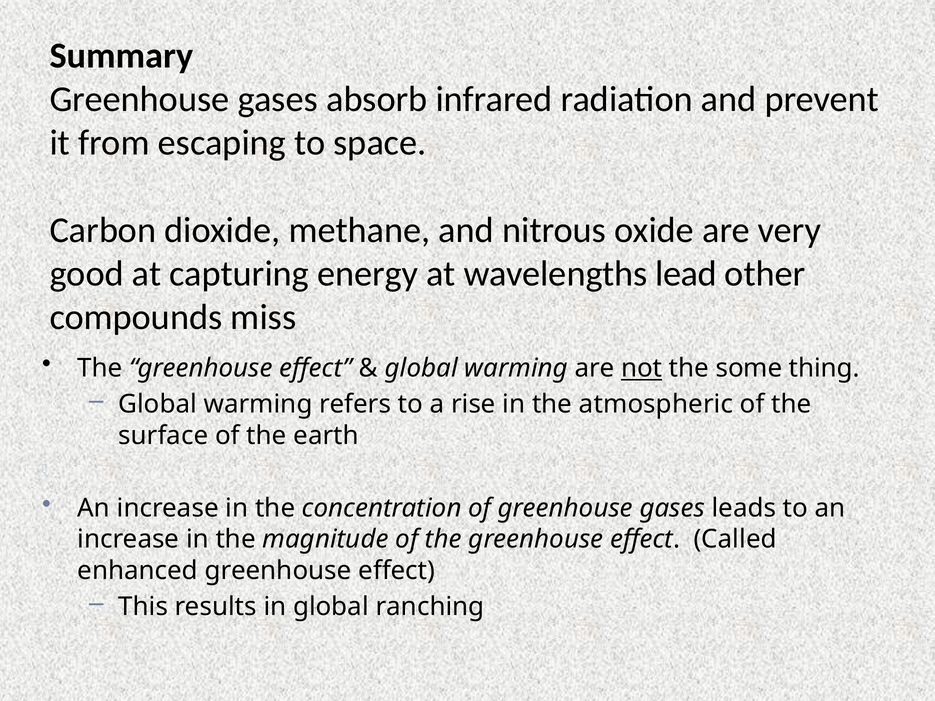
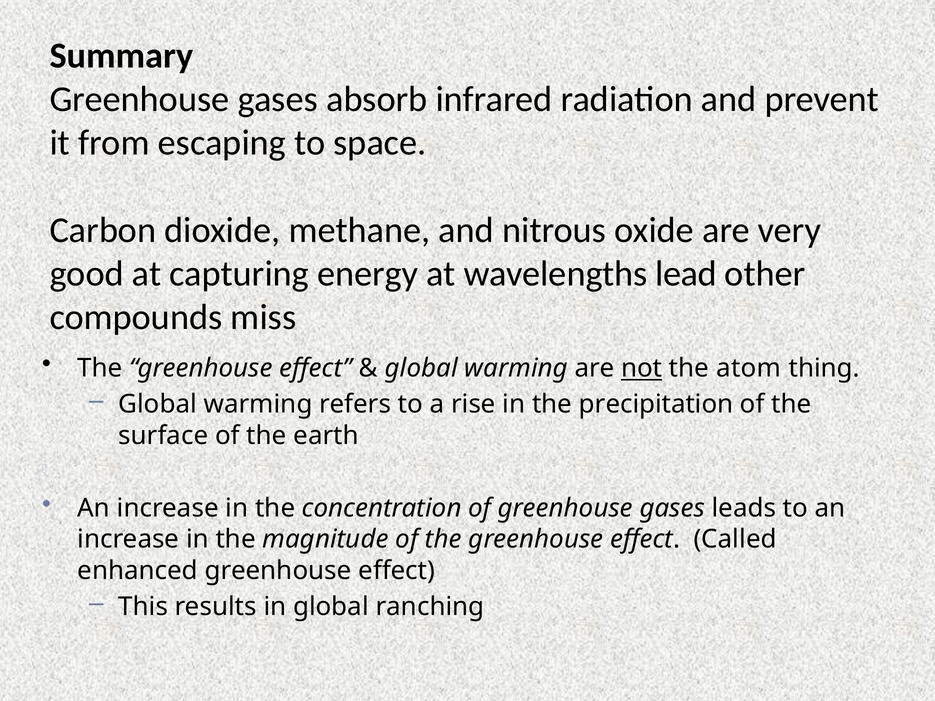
some: some -> atom
atmospheric: atmospheric -> precipitation
